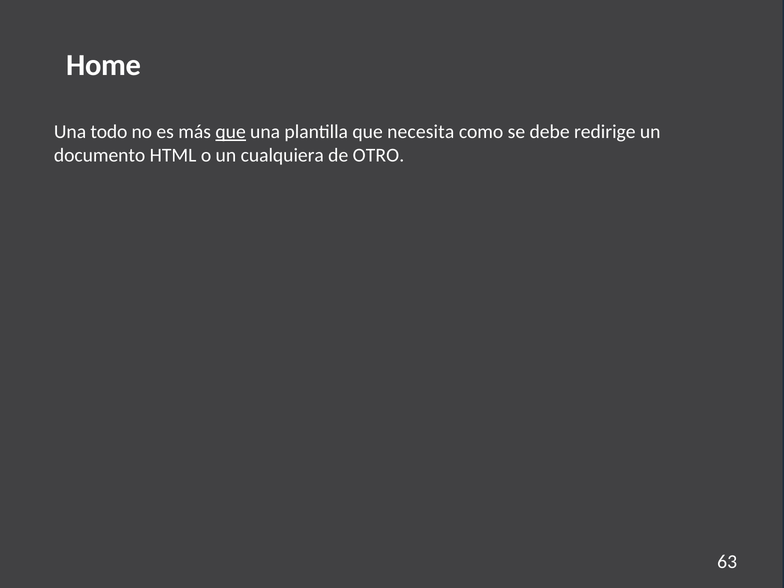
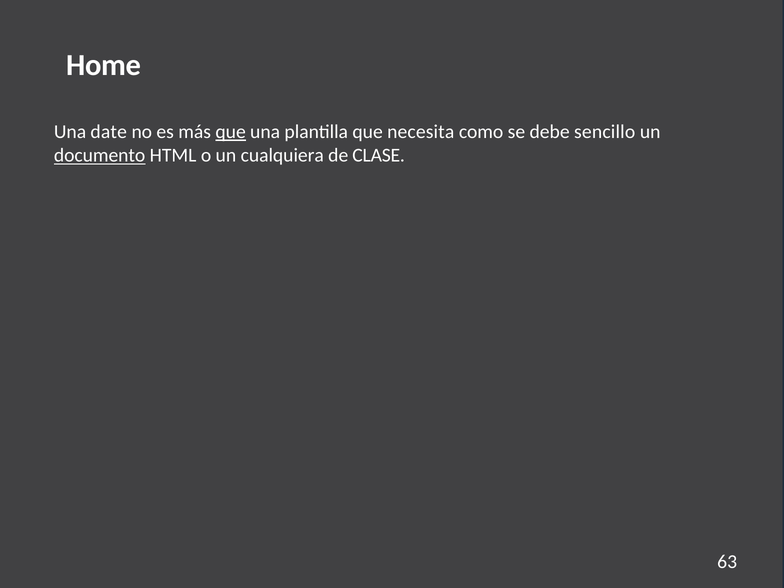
todo: todo -> date
redirige: redirige -> sencillo
documento underline: none -> present
OTRO: OTRO -> CLASE
